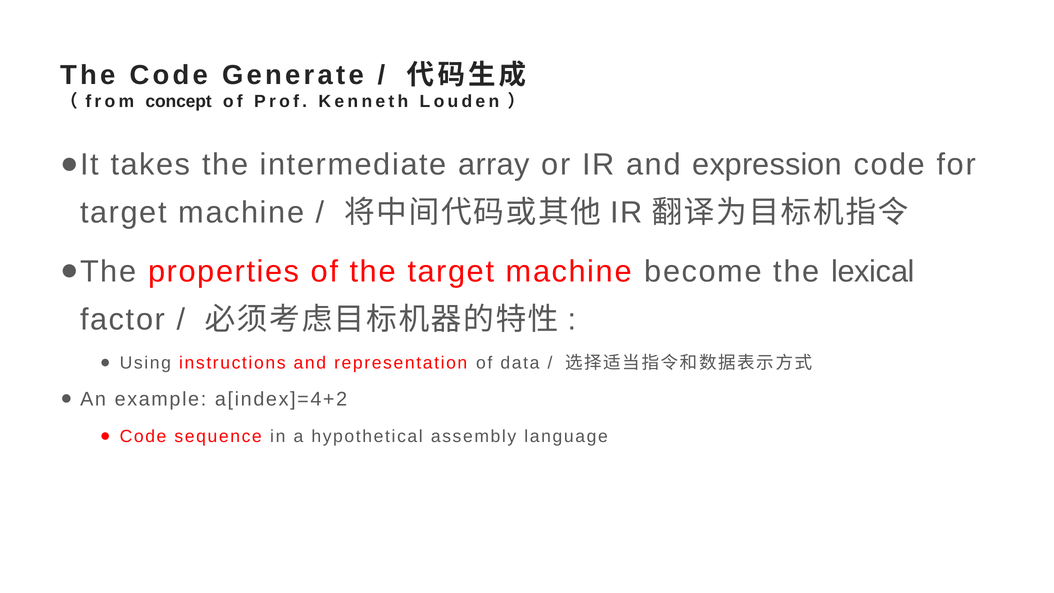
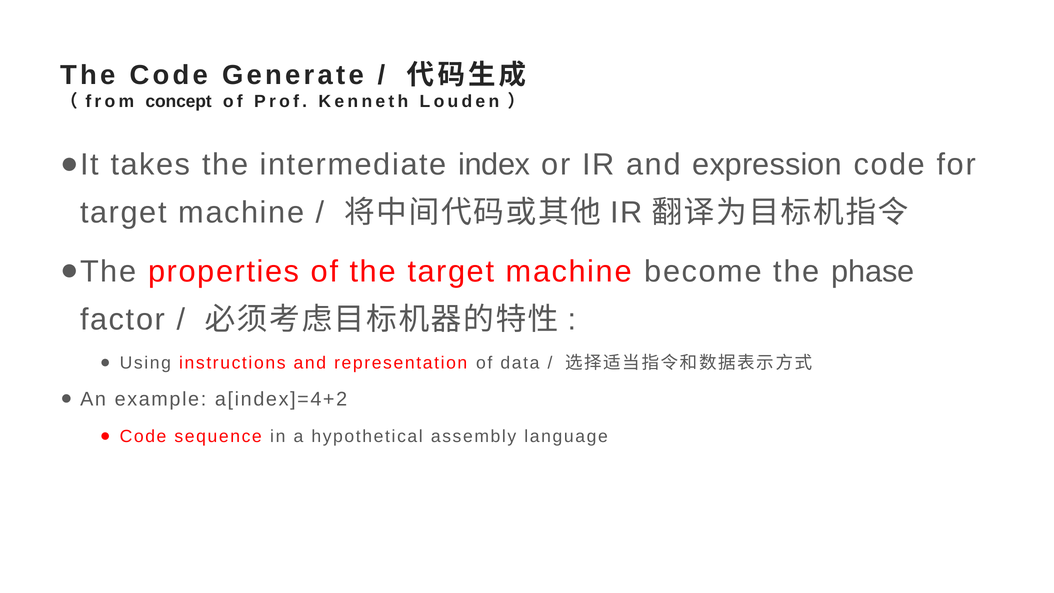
array: array -> index
lexical: lexical -> phase
